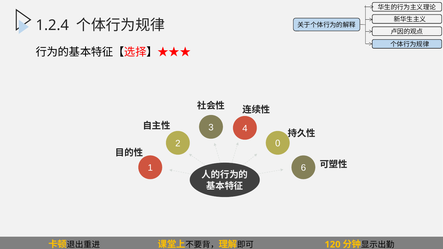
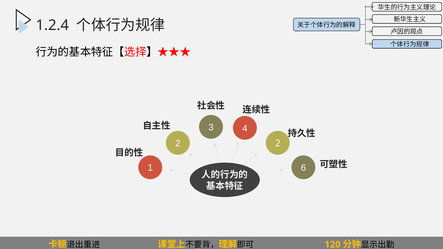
2 0: 0 -> 2
